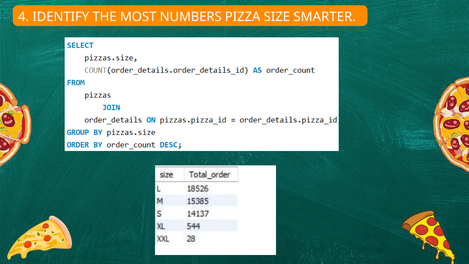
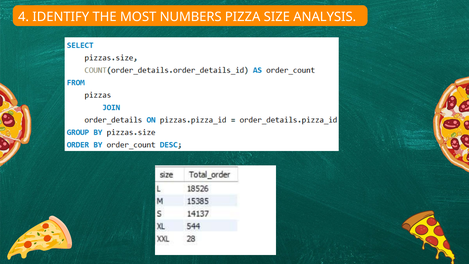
SMARTER: SMARTER -> ANALYSIS
